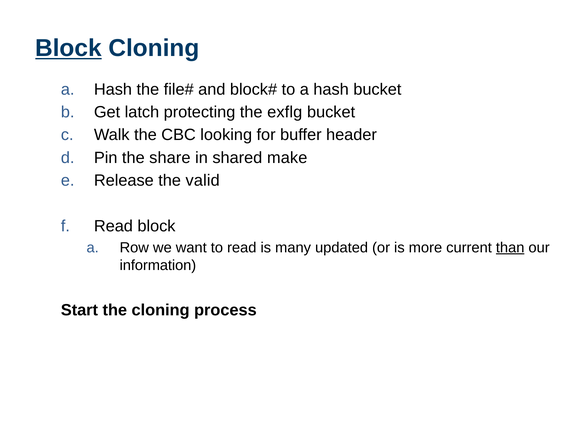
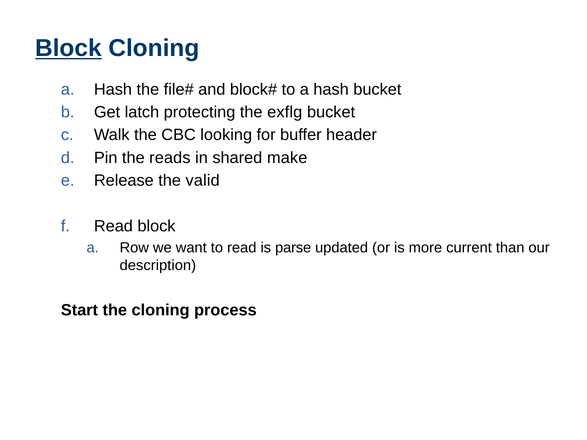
share: share -> reads
many: many -> parse
than underline: present -> none
information: information -> description
